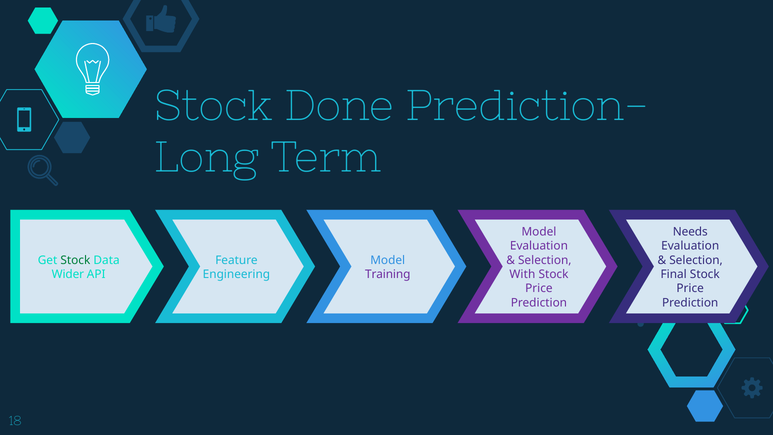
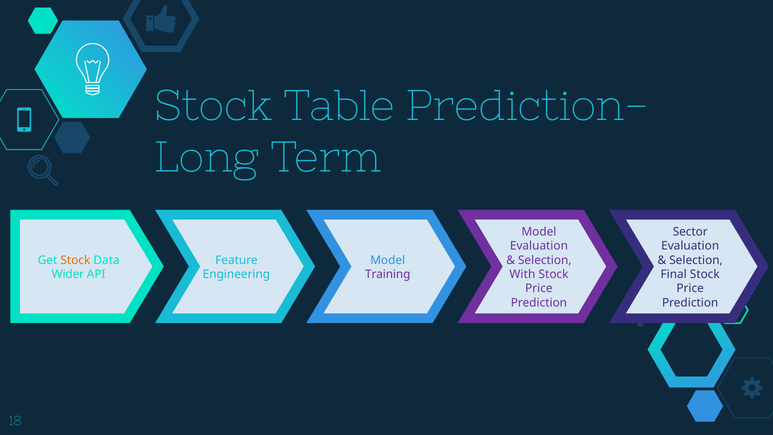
Done: Done -> Table
Needs: Needs -> Sector
Stock at (75, 260) colour: green -> orange
